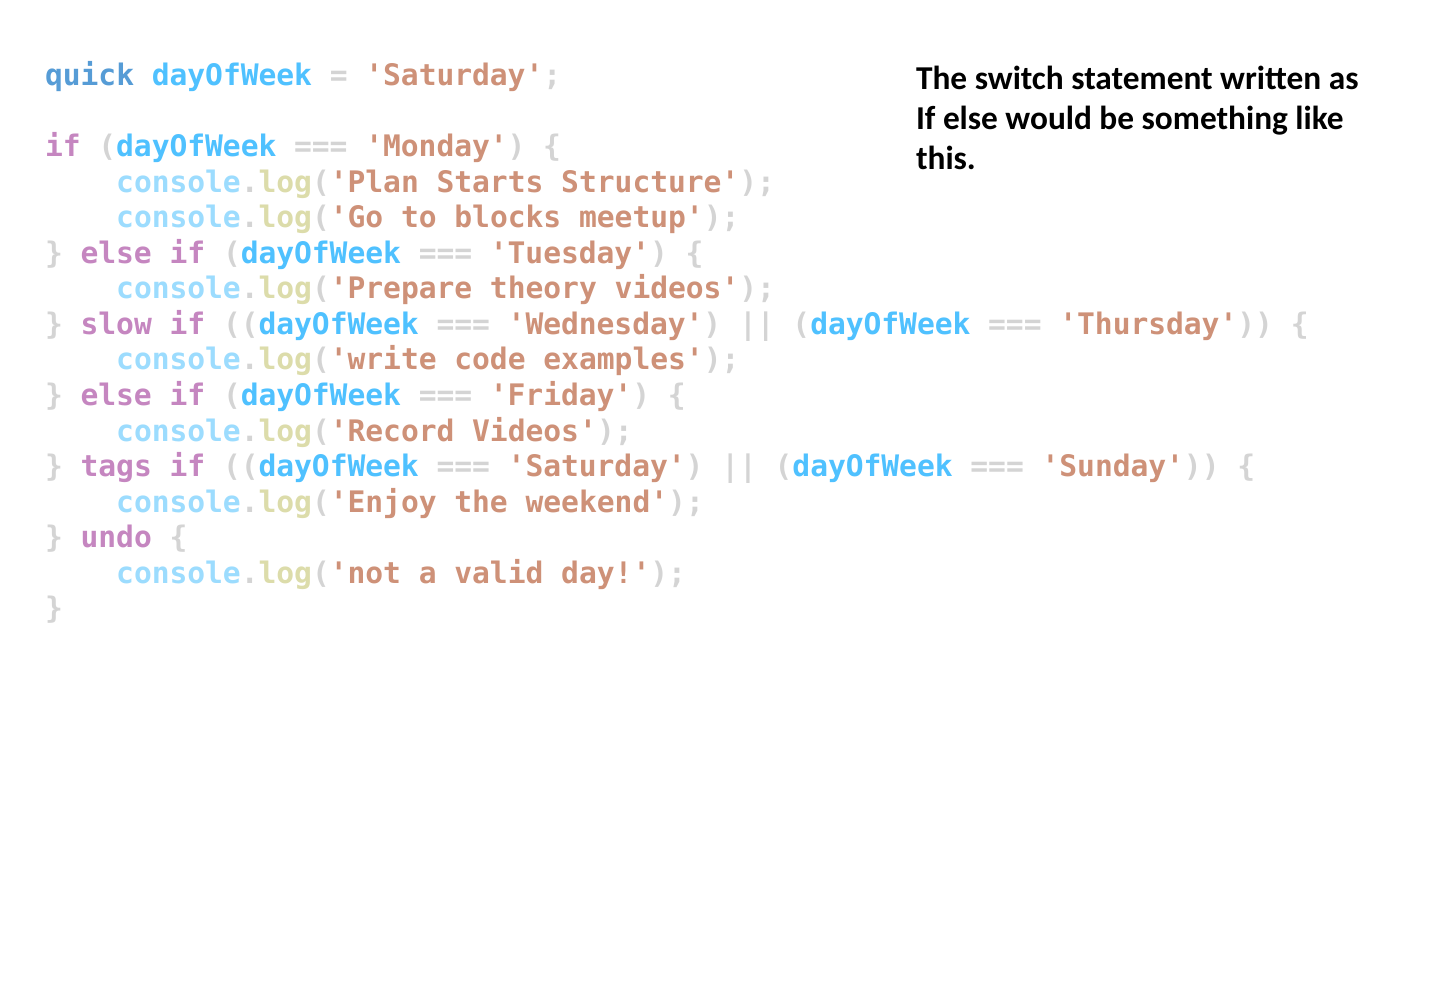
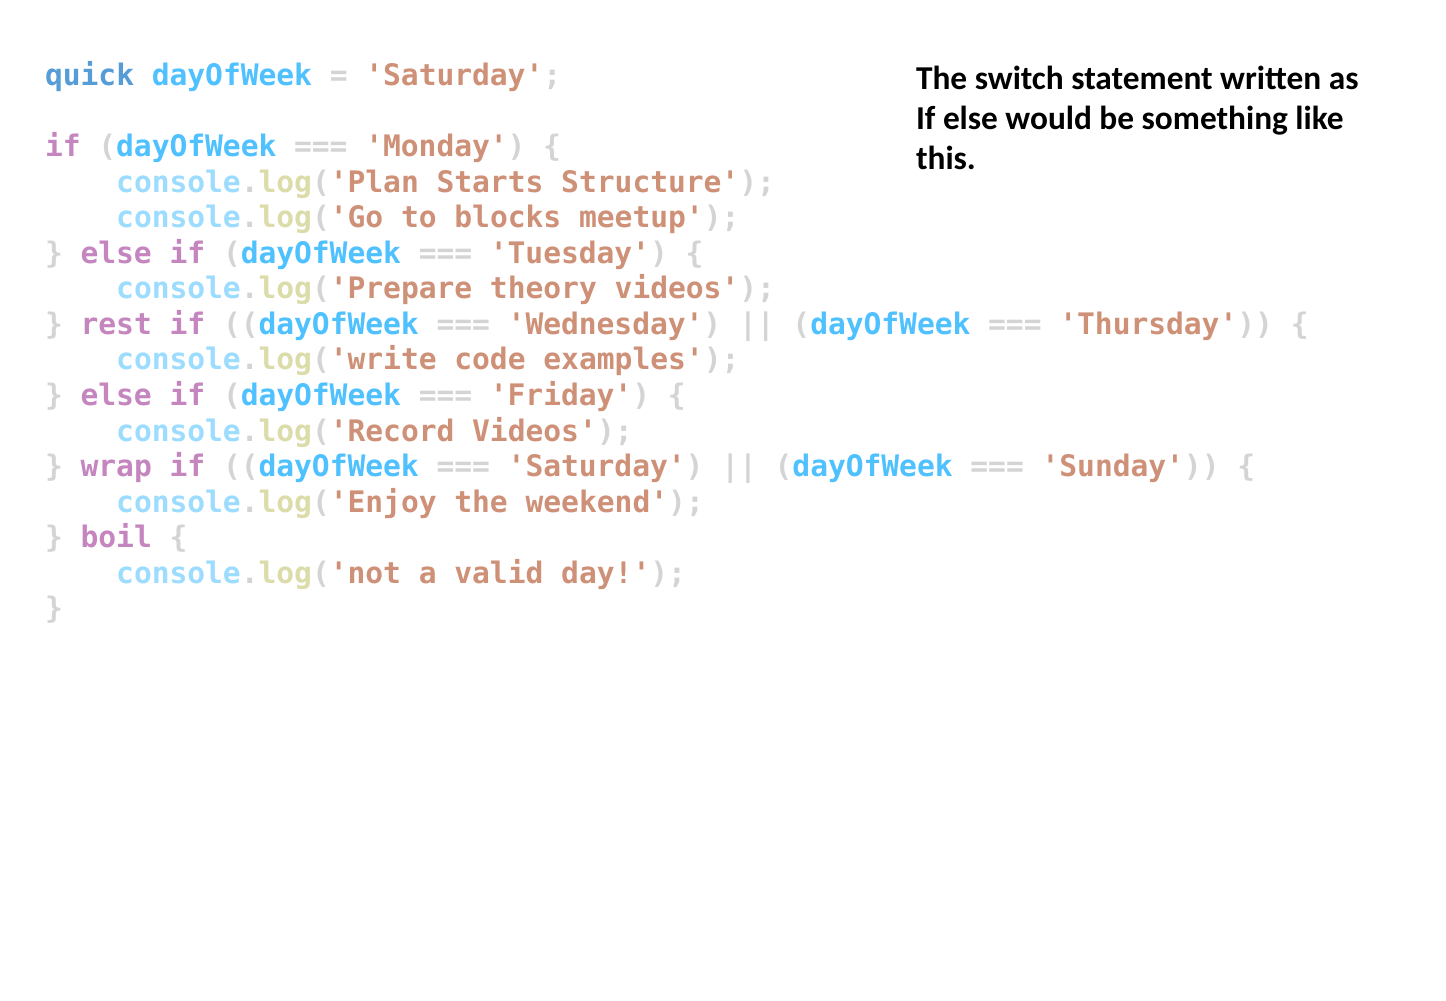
slow: slow -> rest
tags: tags -> wrap
undo: undo -> boil
